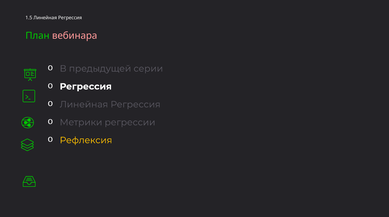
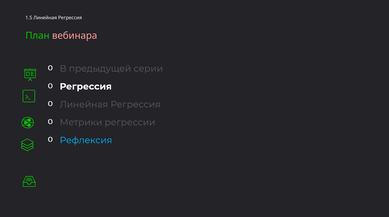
Рефлексия colour: yellow -> light blue
